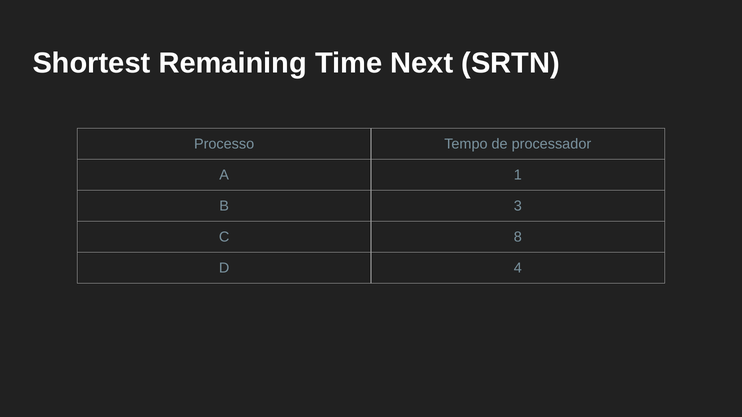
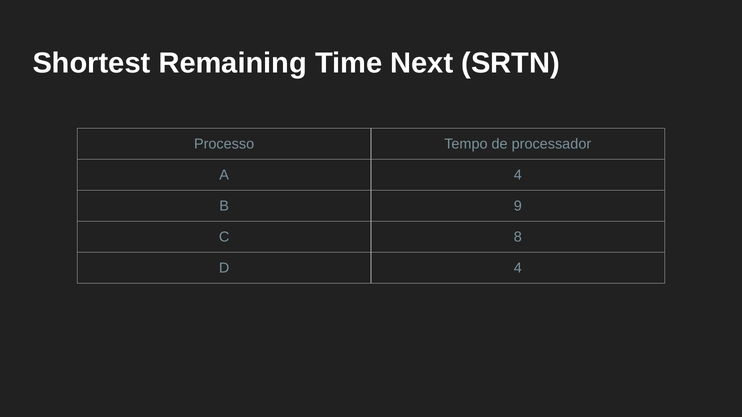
A 1: 1 -> 4
3: 3 -> 9
